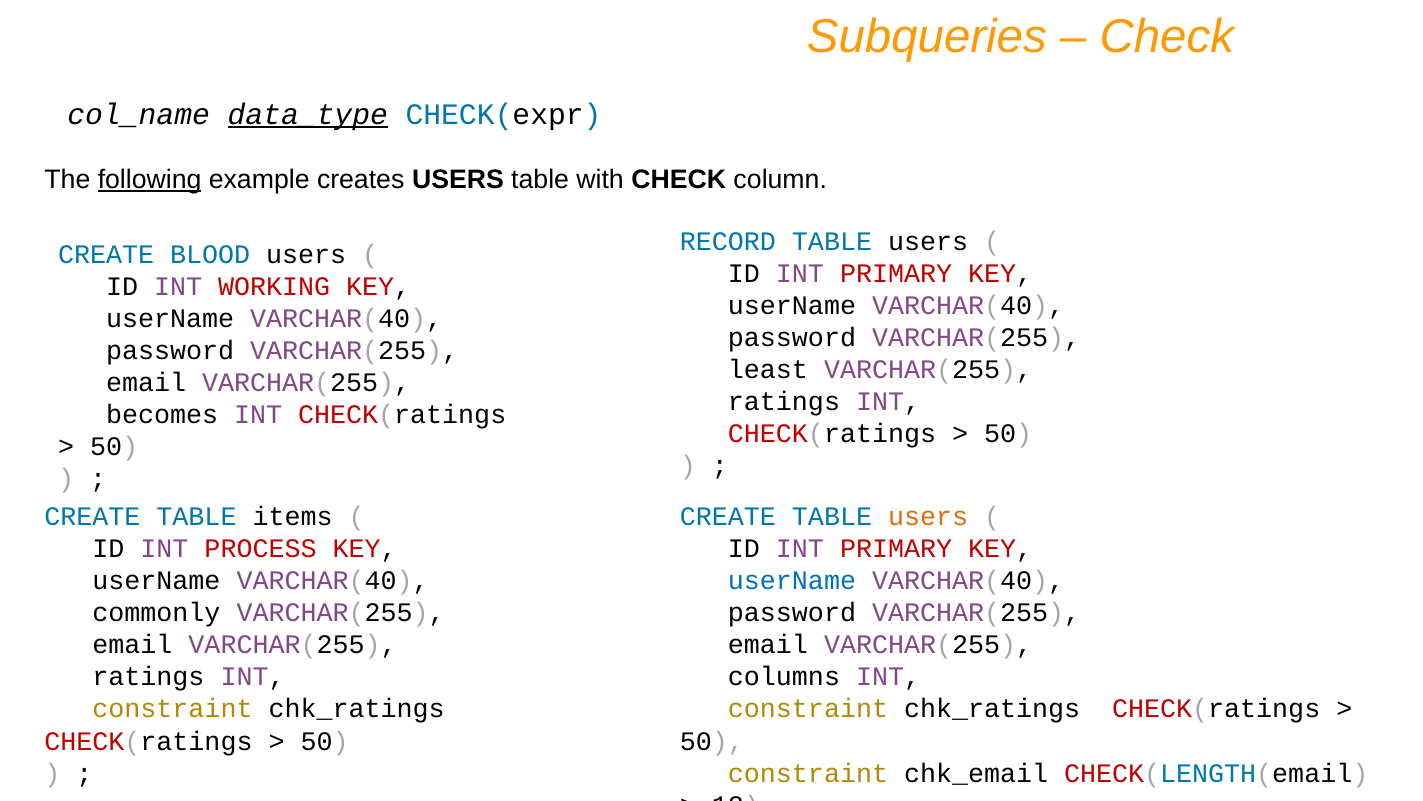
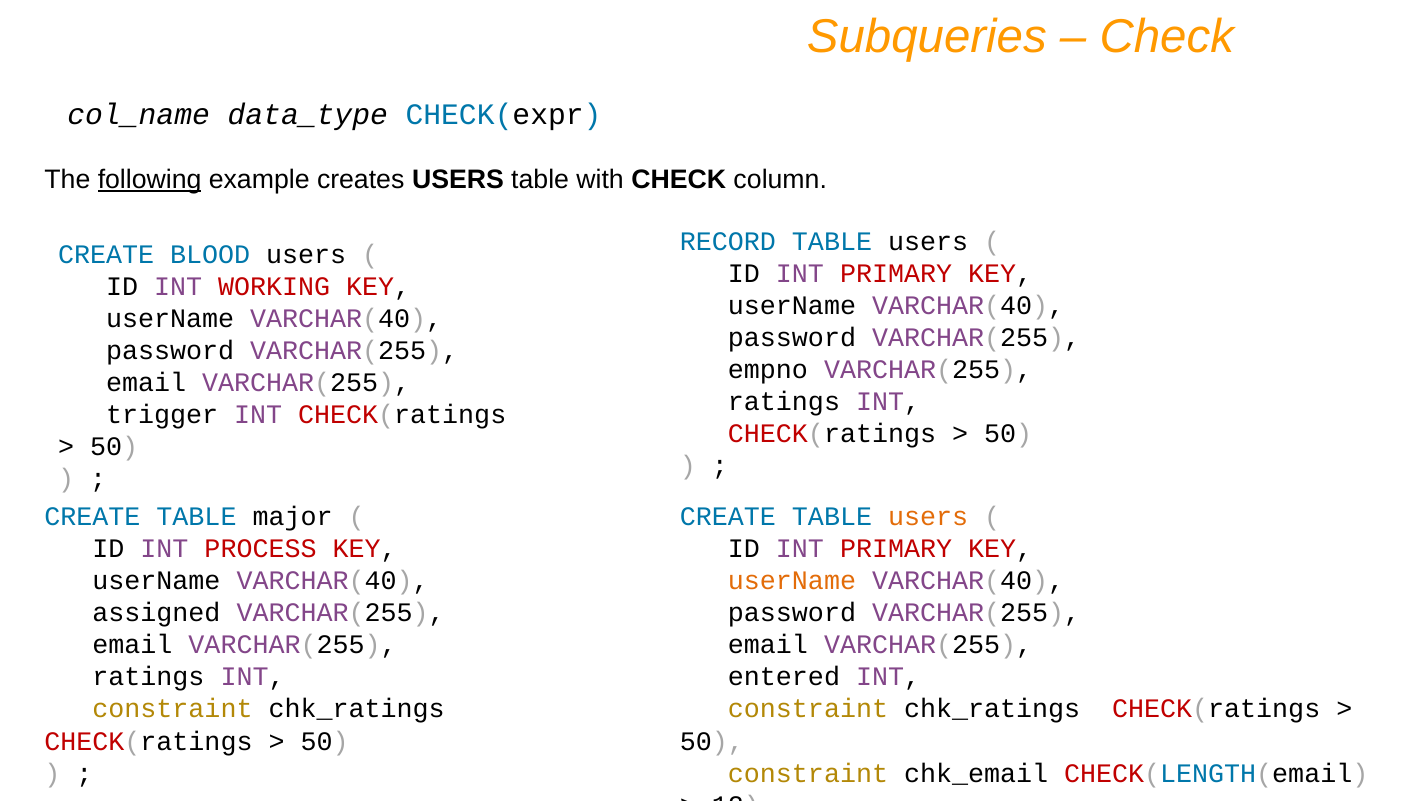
data_type underline: present -> none
least: least -> empno
becomes: becomes -> trigger
items: items -> major
userName at (792, 581) colour: blue -> orange
commonly: commonly -> assigned
columns: columns -> entered
